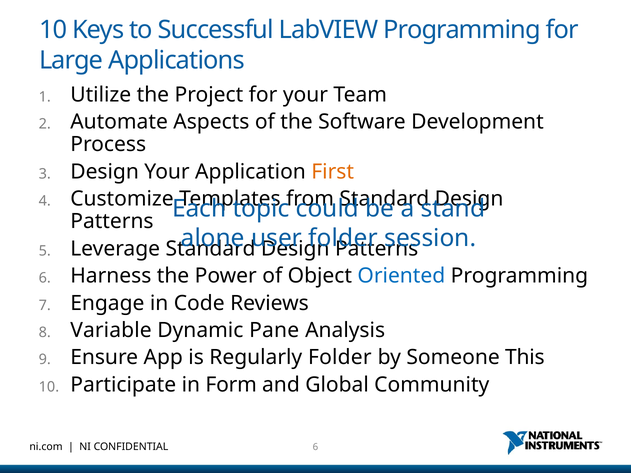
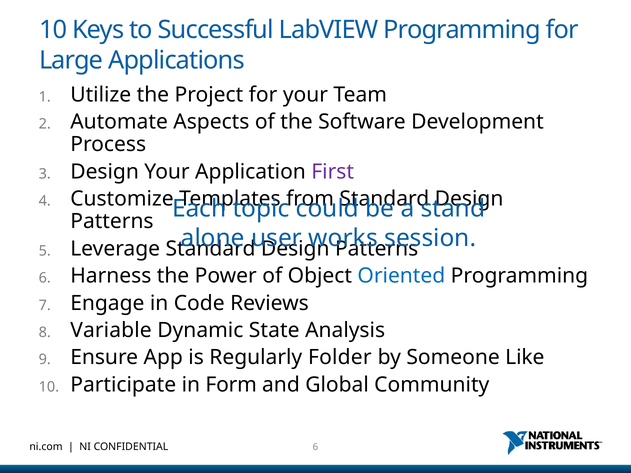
First colour: orange -> purple
folder at (343, 238): folder -> works
Pane: Pane -> State
This: This -> Like
